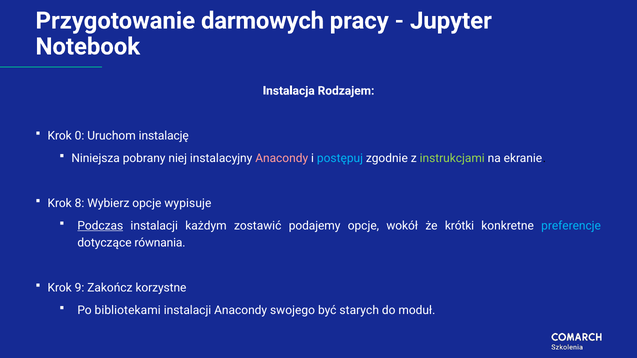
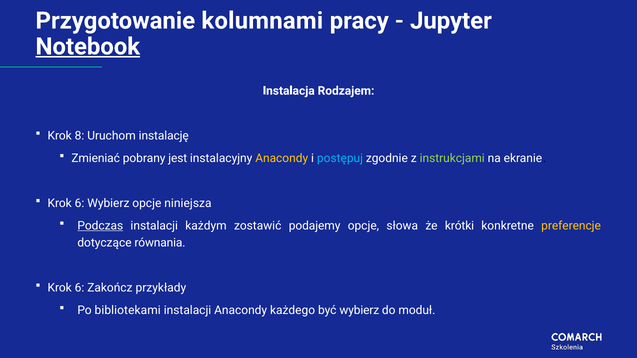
darmowych: darmowych -> kolumnami
Notebook underline: none -> present
0: 0 -> 8
Niniejsza: Niniejsza -> Zmieniać
niej: niej -> jest
Anacondy at (282, 158) colour: pink -> yellow
8 at (80, 203): 8 -> 6
wypisuje: wypisuje -> niniejsza
wokół: wokół -> słowa
preferencje colour: light blue -> yellow
9 at (80, 288): 9 -> 6
korzystne: korzystne -> przykłady
swojego: swojego -> każdego
być starych: starych -> wybierz
